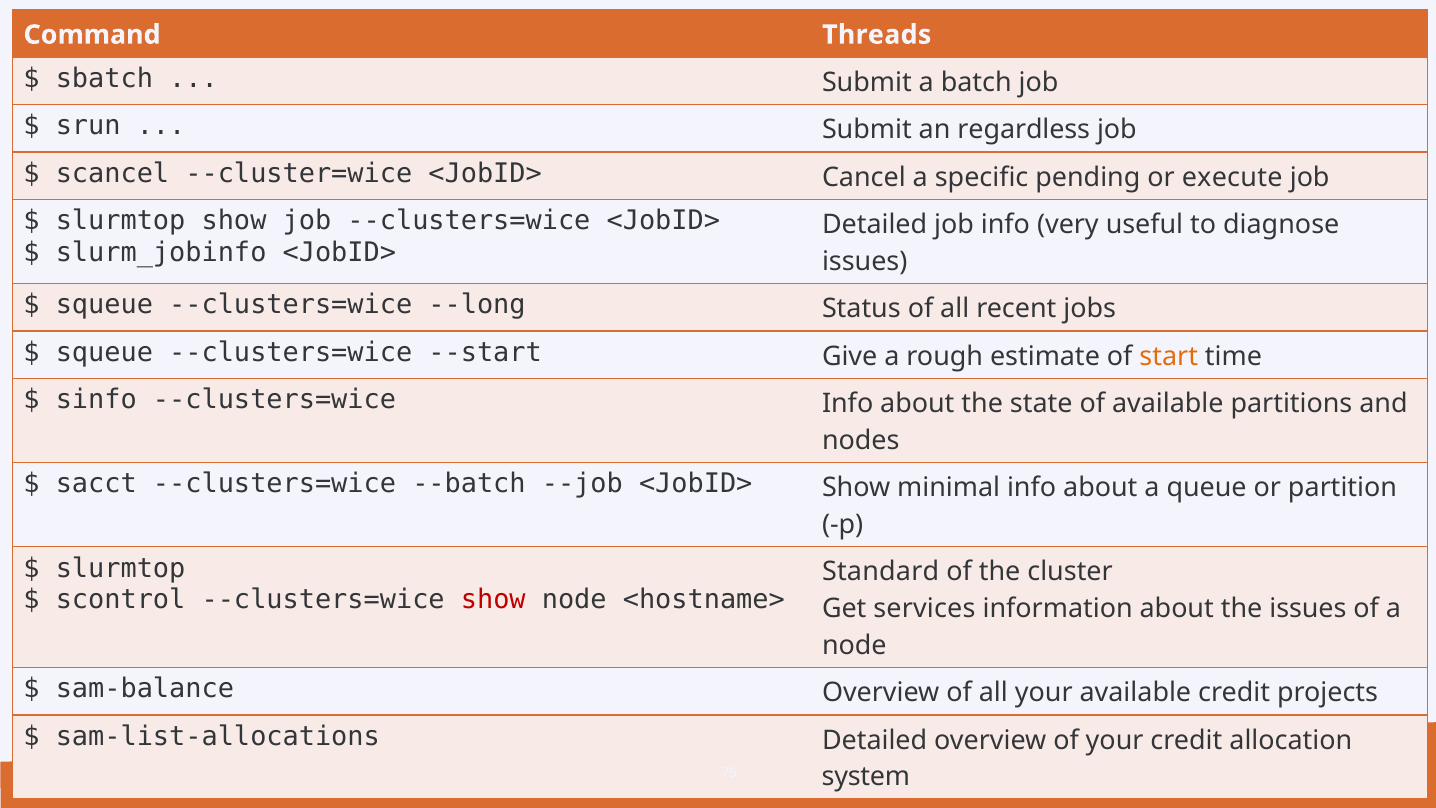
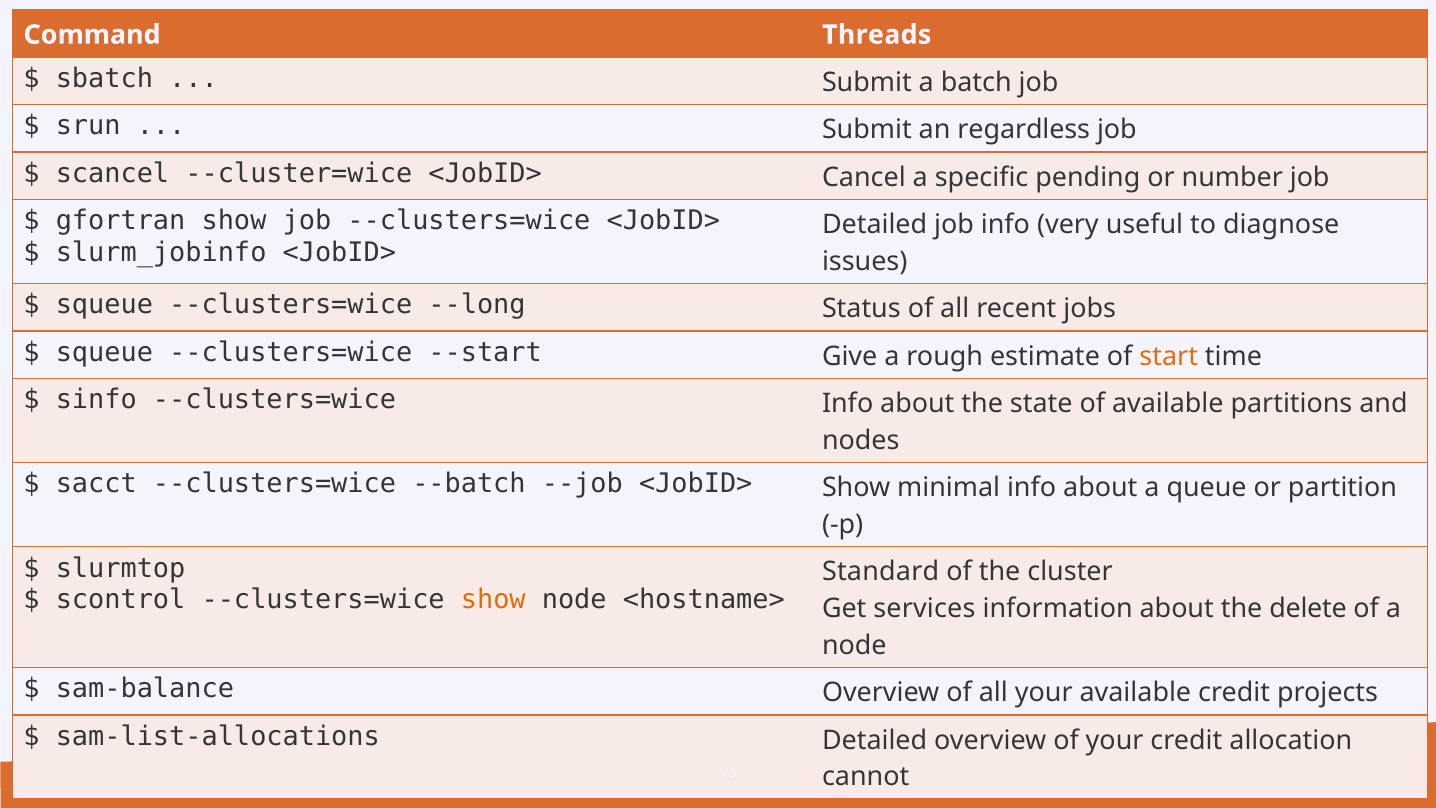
execute: execute -> number
slurmtop at (121, 221): slurmtop -> gfortran
show at (493, 599) colour: red -> orange
the issues: issues -> delete
system: system -> cannot
